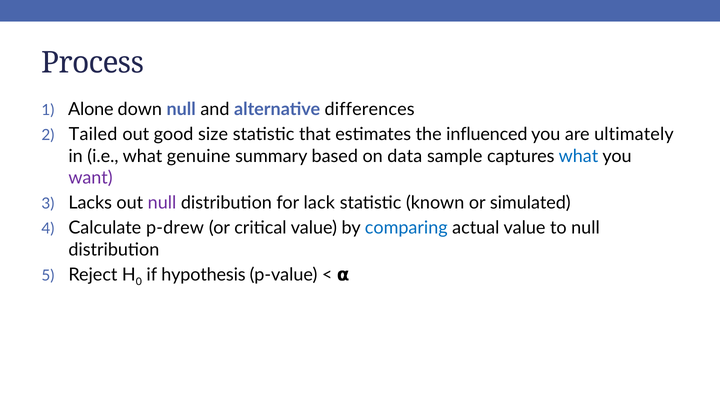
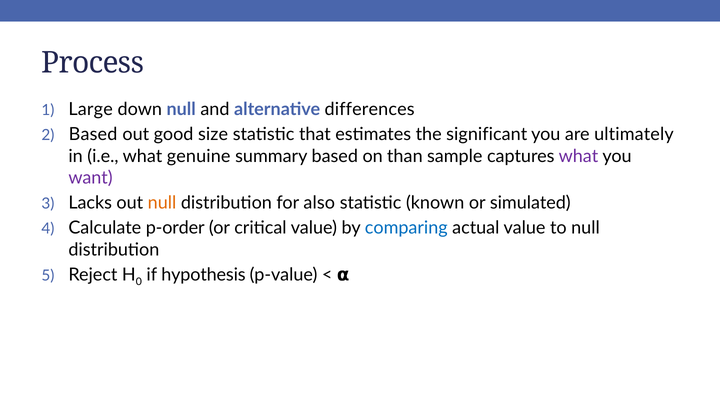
Alone: Alone -> Large
Tailed at (93, 134): Tailed -> Based
influenced: influenced -> significant
data: data -> than
what at (578, 156) colour: blue -> purple
null at (162, 203) colour: purple -> orange
lack: lack -> also
p-drew: p-drew -> p-order
